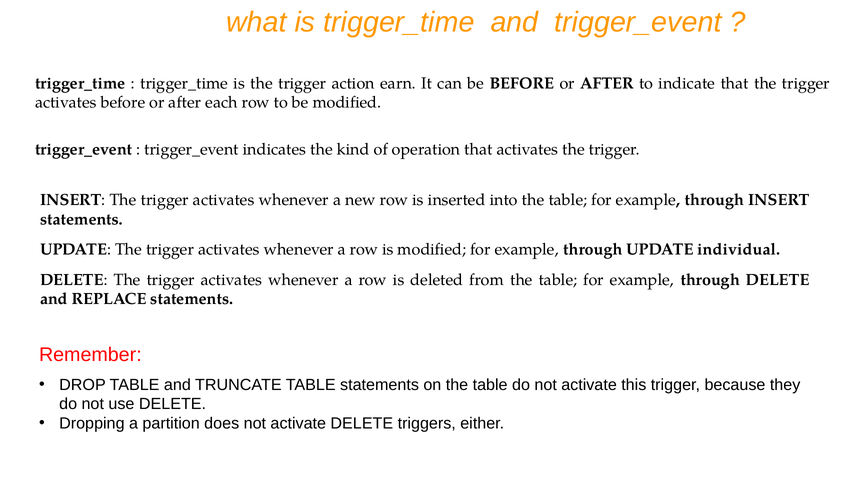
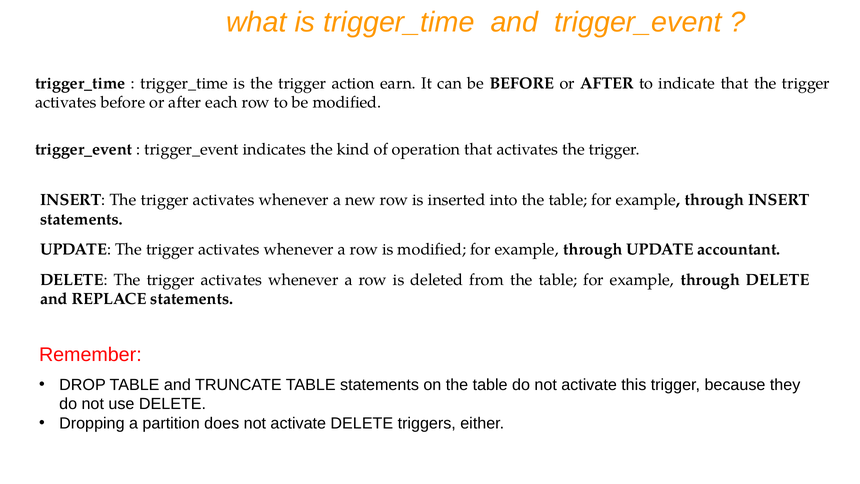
individual: individual -> accountant
